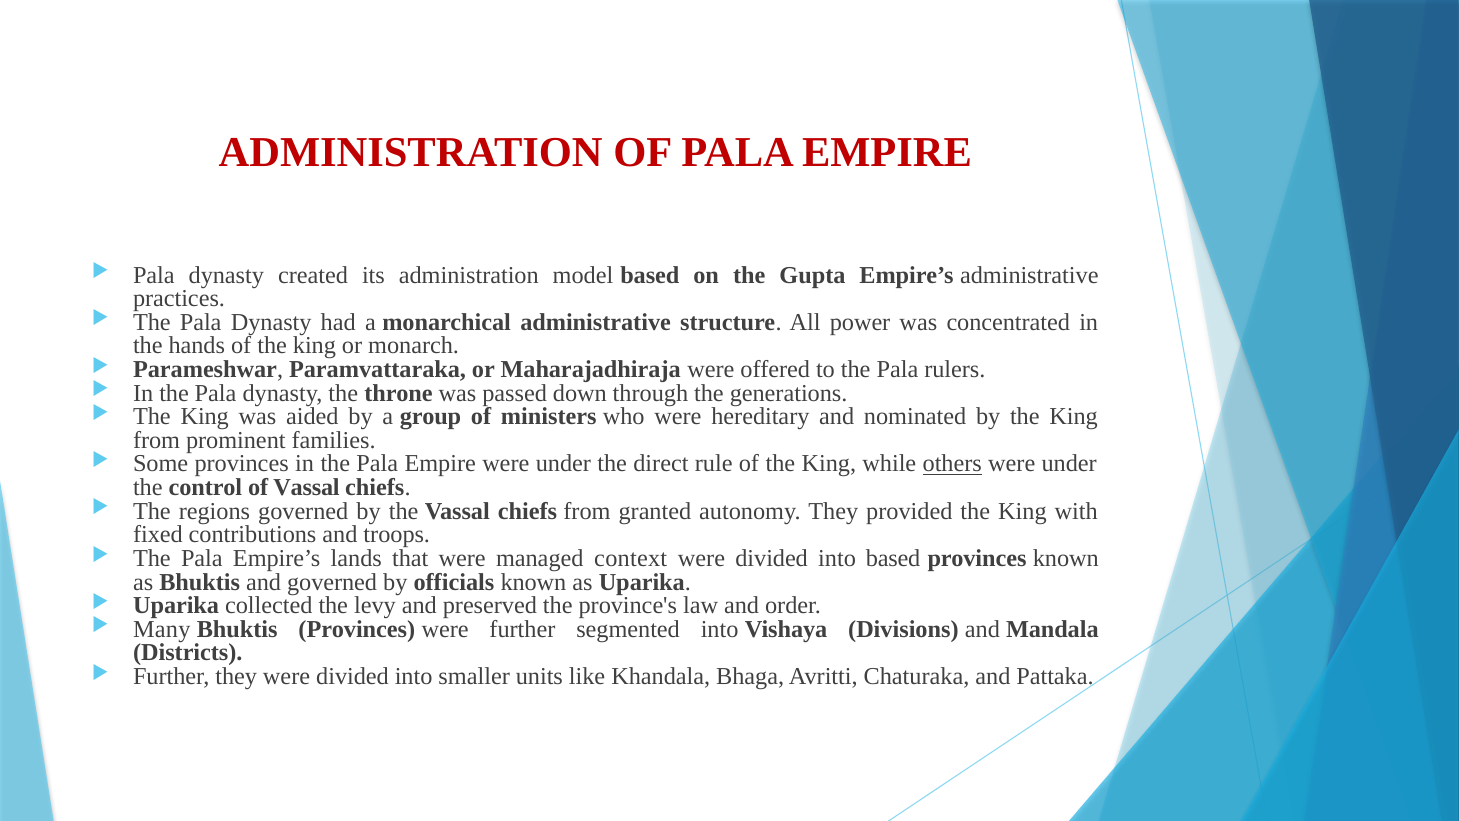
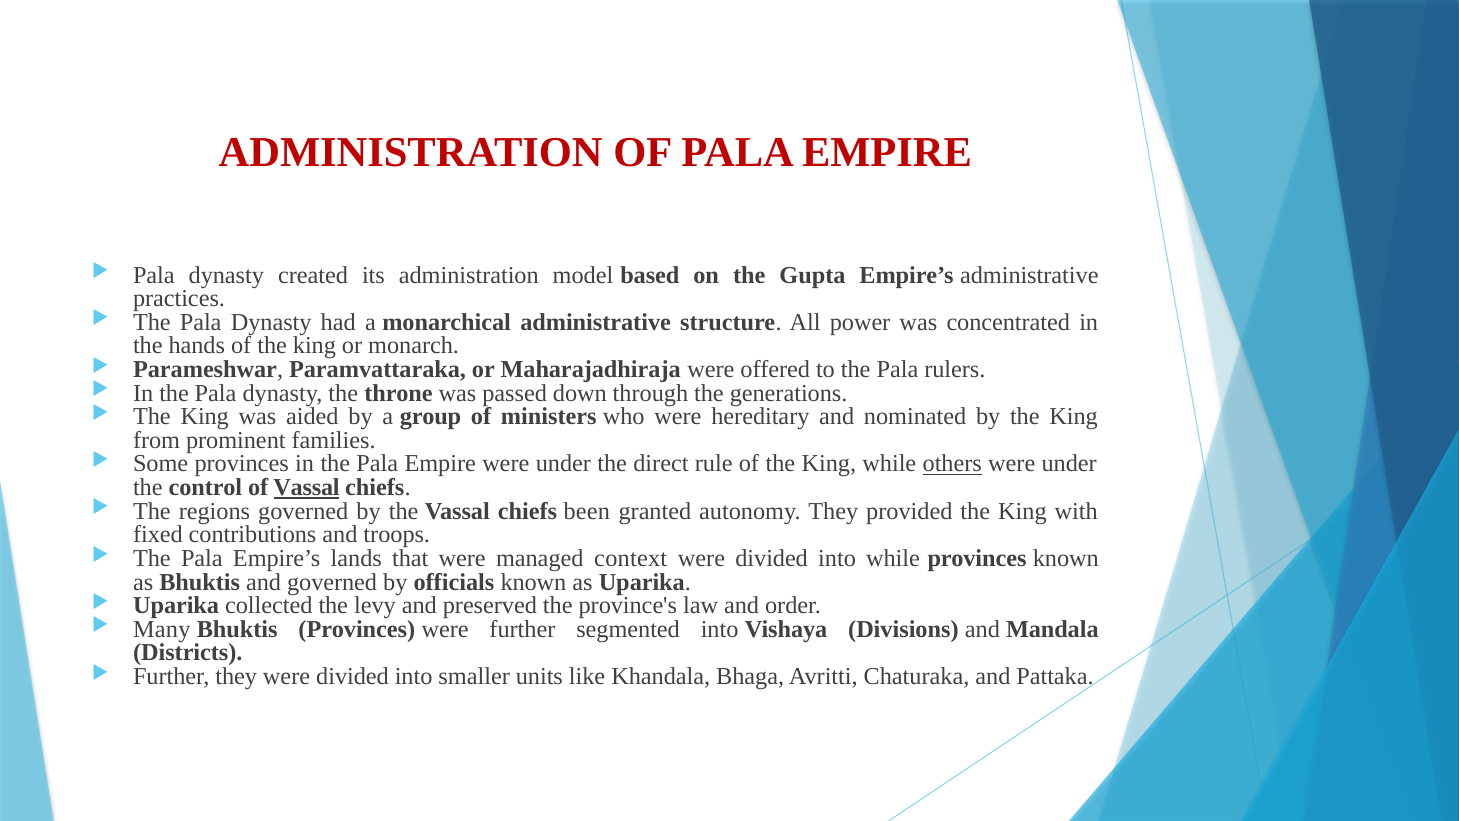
Vassal at (307, 487) underline: none -> present
chiefs from: from -> been
into based: based -> while
